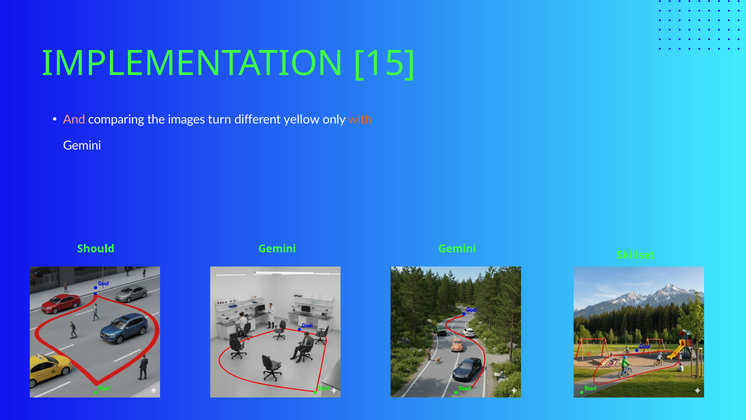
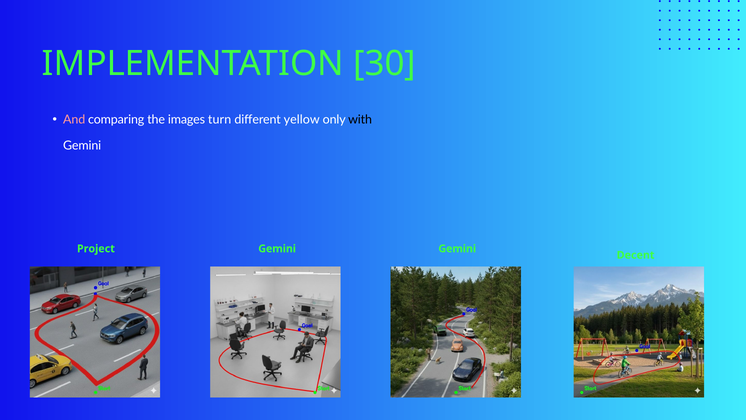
15: 15 -> 30
with colour: orange -> black
Should: Should -> Project
Skillset: Skillset -> Decent
